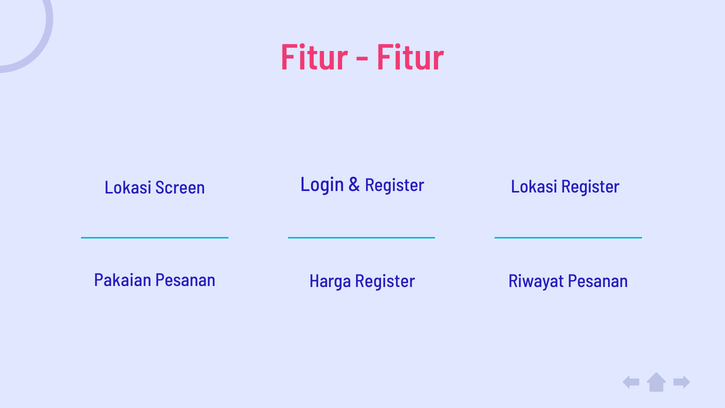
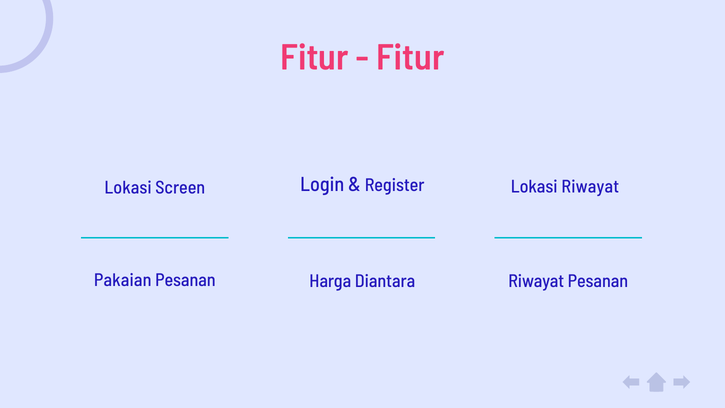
Lokasi Register: Register -> Riwayat
Harga Register: Register -> Diantara
